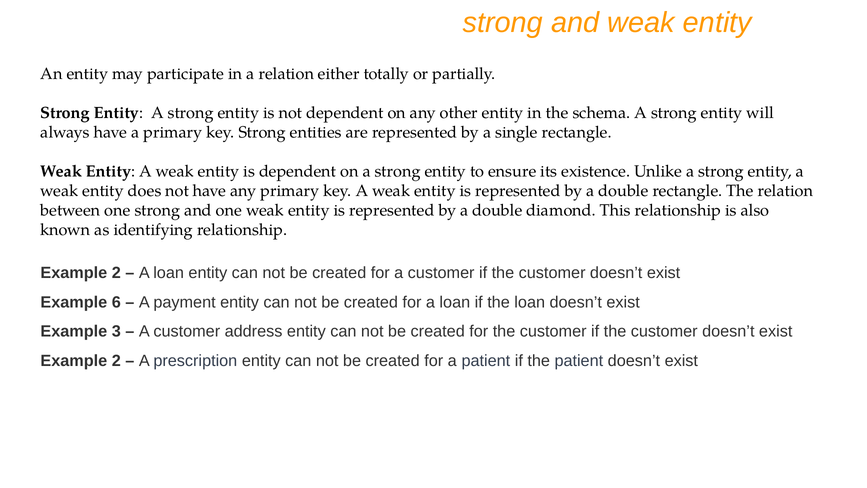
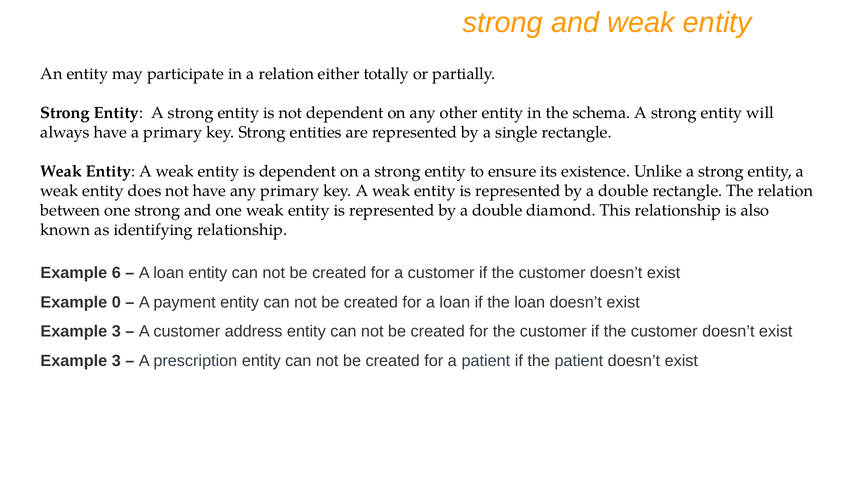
2 at (116, 273): 2 -> 6
6: 6 -> 0
2 at (116, 361): 2 -> 3
